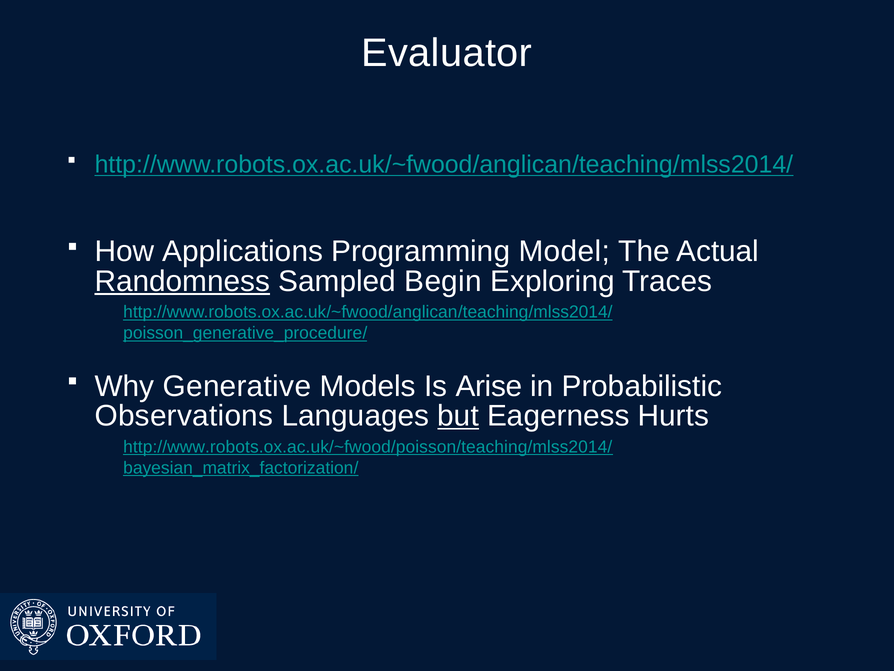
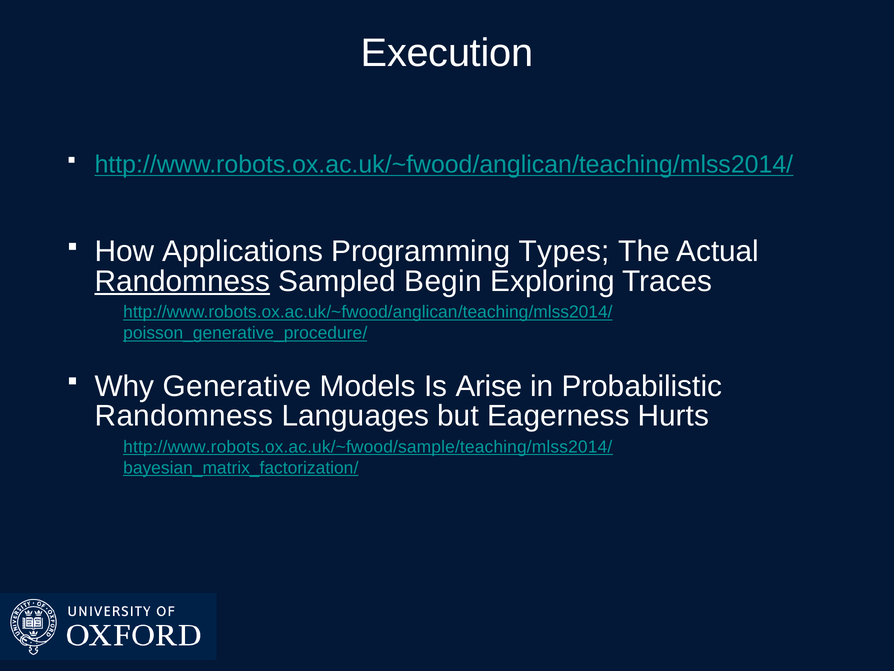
Evaluator: Evaluator -> Execution
Model: Model -> Types
Observations at (184, 416): Observations -> Randomness
but underline: present -> none
http://www.robots.ox.ac.uk/~fwood/poisson/teaching/mlss2014/: http://www.robots.ox.ac.uk/~fwood/poisson/teaching/mlss2014/ -> http://www.robots.ox.ac.uk/~fwood/sample/teaching/mlss2014/
